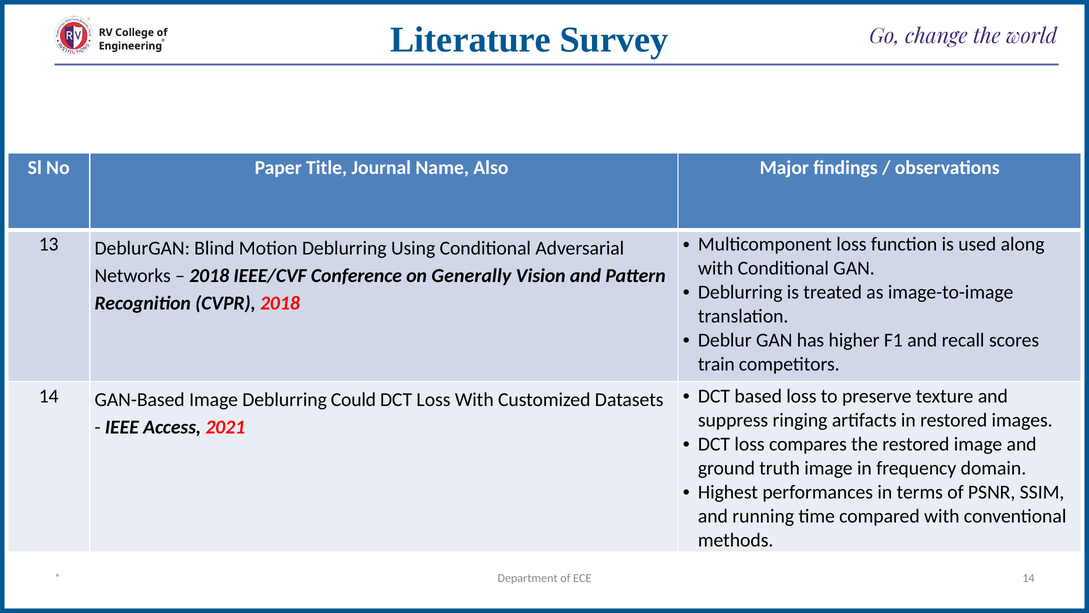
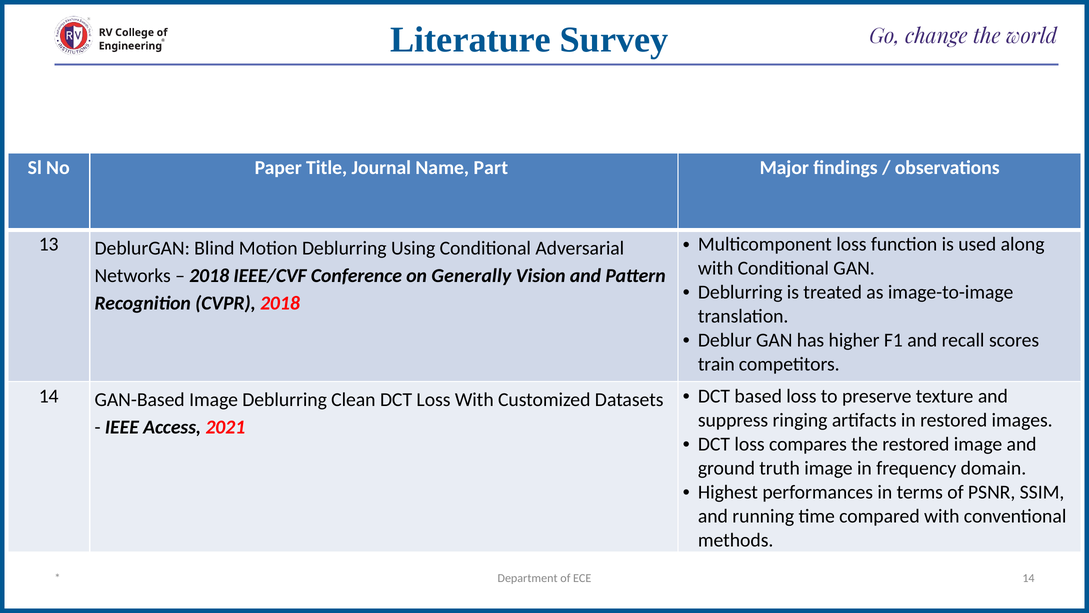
Also: Also -> Part
Could: Could -> Clean
